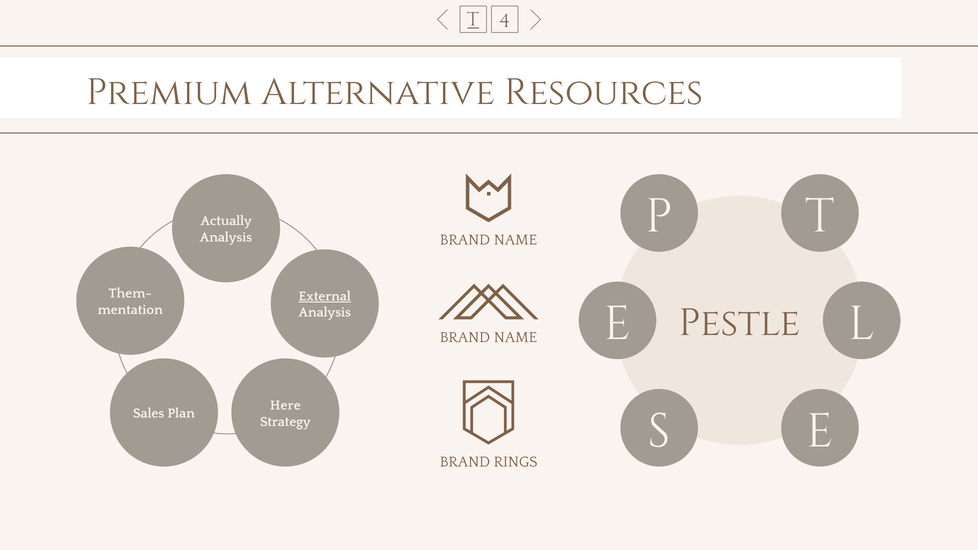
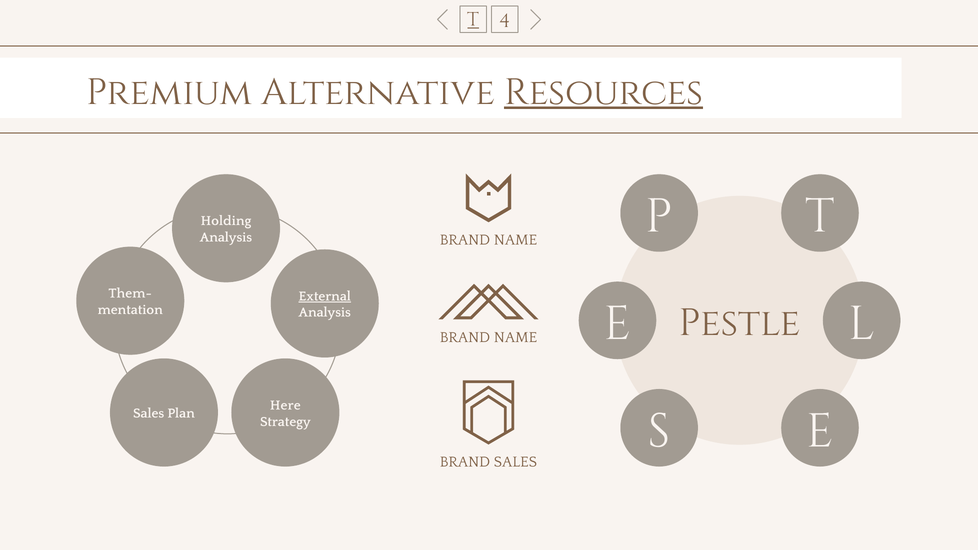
Resources underline: none -> present
Actually: Actually -> Holding
BRAND RINGS: RINGS -> SALES
